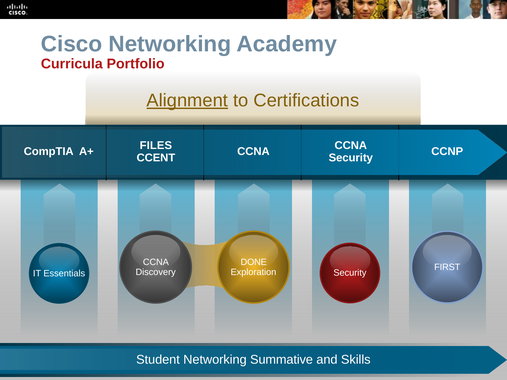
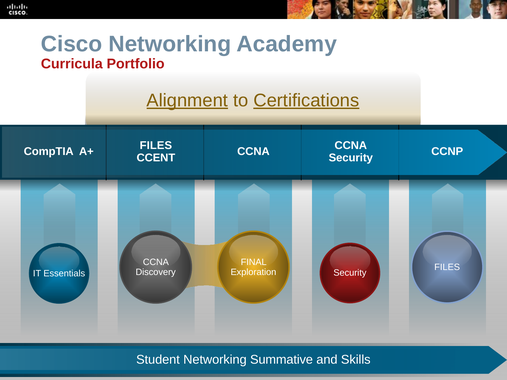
Certifications underline: none -> present
DONE: DONE -> FINAL
FIRST at (447, 267): FIRST -> FILES
